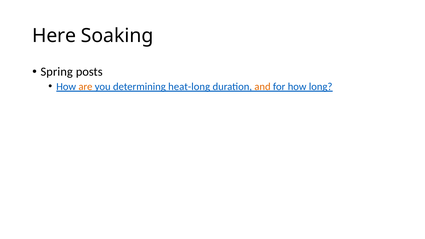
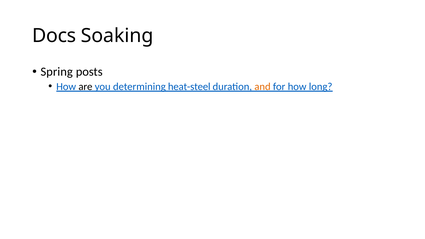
Here: Here -> Docs
are colour: orange -> black
heat-long: heat-long -> heat-steel
